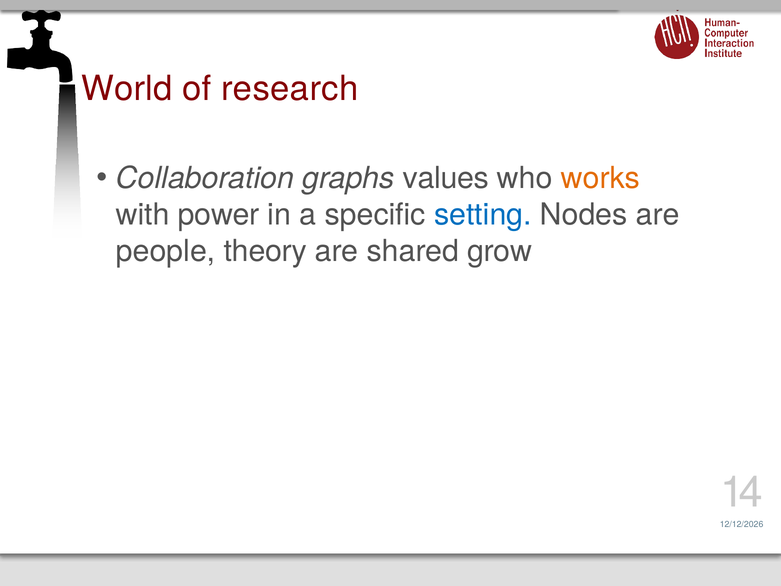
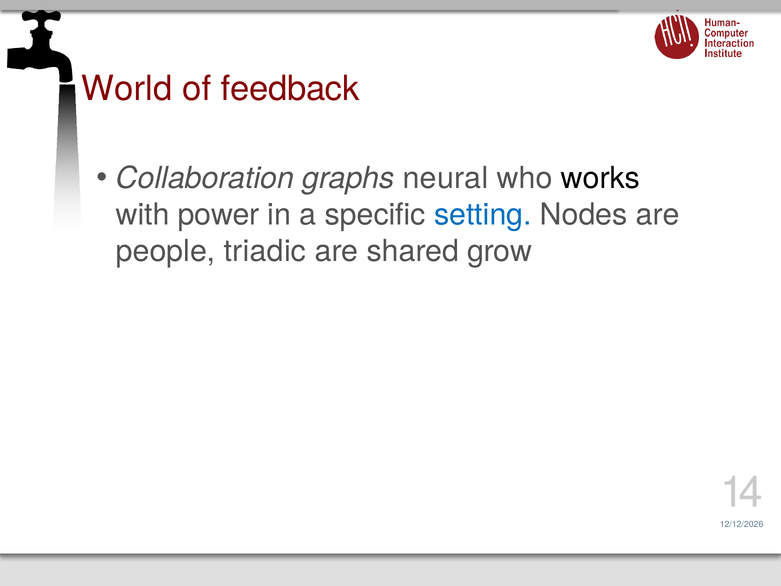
research: research -> feedback
values: values -> neural
works colour: orange -> black
theory: theory -> triadic
